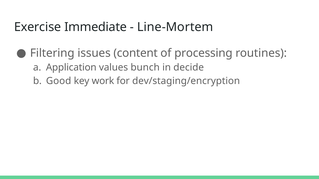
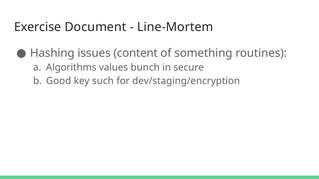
Immediate: Immediate -> Document
Filtering: Filtering -> Hashing
processing: processing -> something
Application: Application -> Algorithms
decide: decide -> secure
work: work -> such
